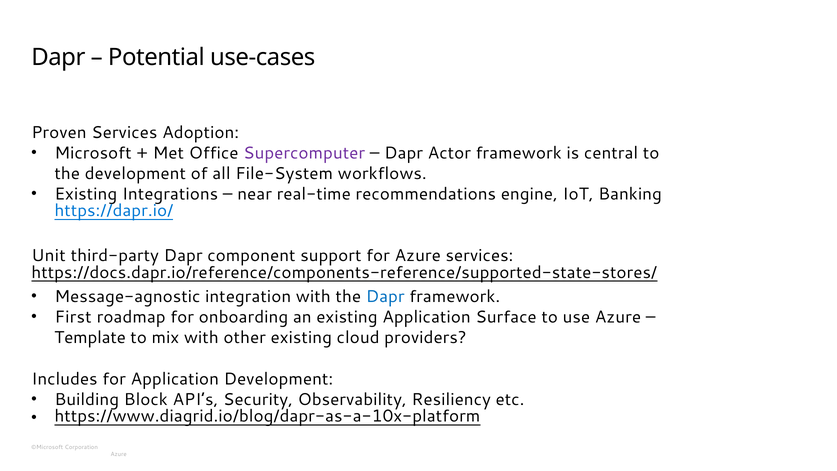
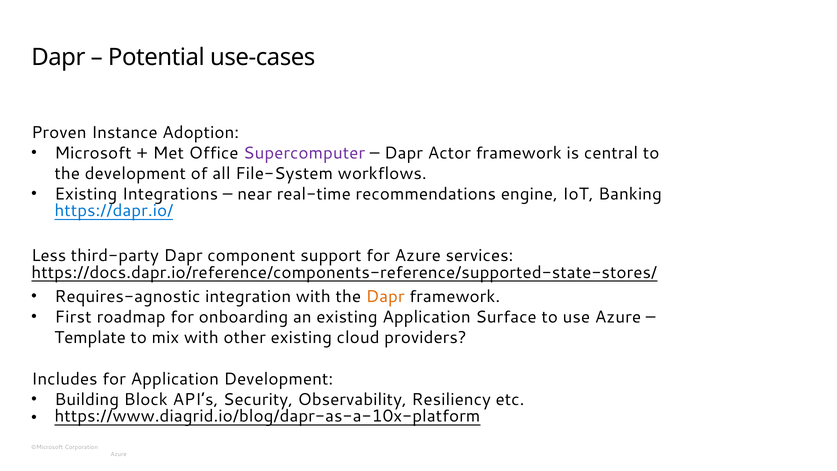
Proven Services: Services -> Instance
Unit: Unit -> Less
Message-agnostic: Message-agnostic -> Requires-agnostic
Dapr at (385, 297) colour: blue -> orange
